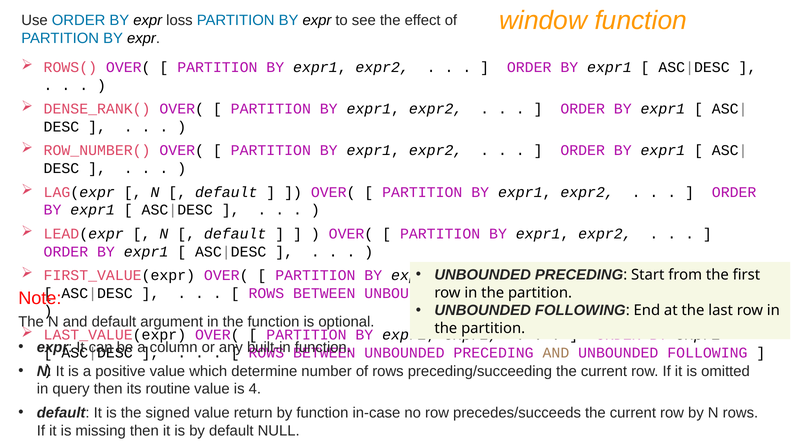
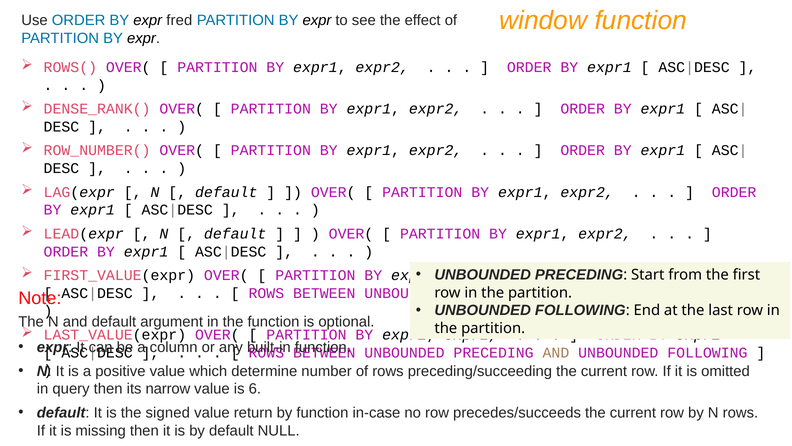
loss: loss -> fred
routine: routine -> narrow
4: 4 -> 6
